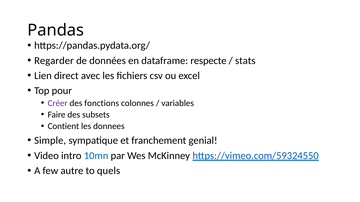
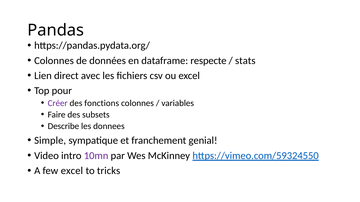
Regarder at (54, 61): Regarder -> Colonnes
Contient: Contient -> Describe
10mn colour: blue -> purple
few autre: autre -> excel
quels: quels -> tricks
